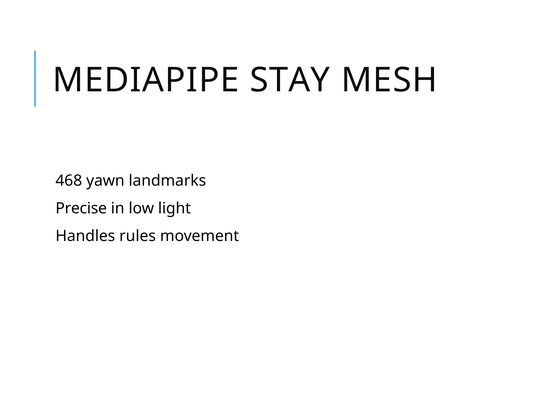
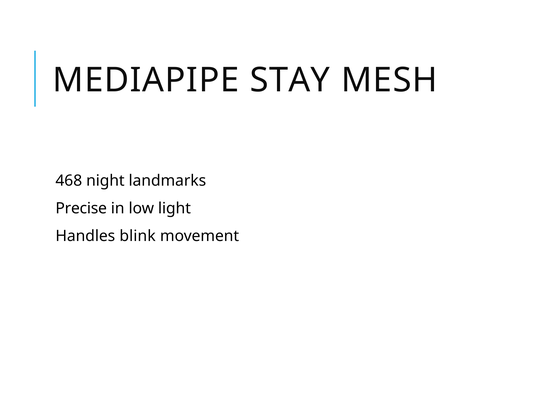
yawn: yawn -> night
rules: rules -> blink
